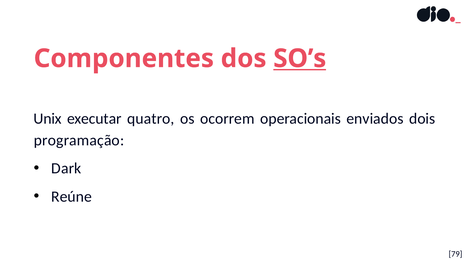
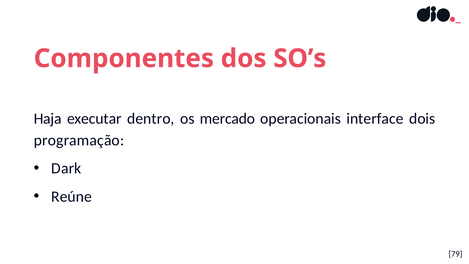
SO’s underline: present -> none
Unix: Unix -> Haja
quatro: quatro -> dentro
ocorrem: ocorrem -> mercado
enviados: enviados -> interface
